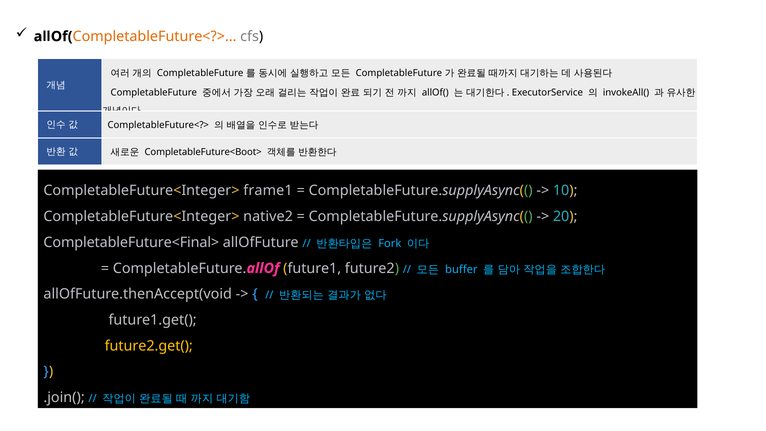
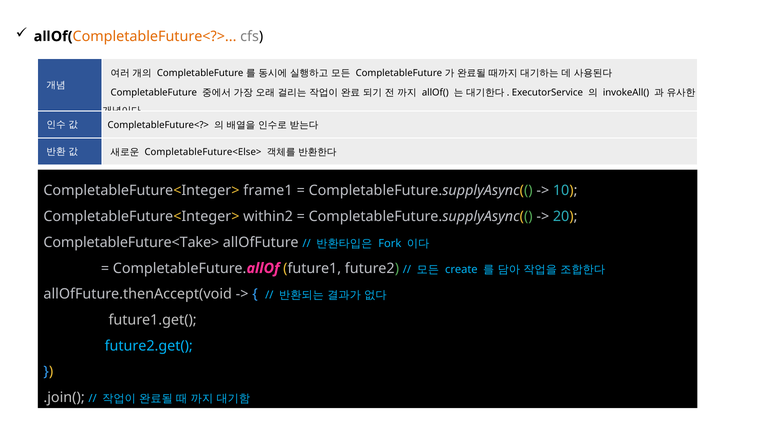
CompletableFuture<Boot>: CompletableFuture<Boot> -> CompletableFuture<Else>
native2: native2 -> within2
CompletableFuture<Final>: CompletableFuture<Final> -> CompletableFuture<Take>
buffer: buffer -> create
future2.get( colour: yellow -> light blue
